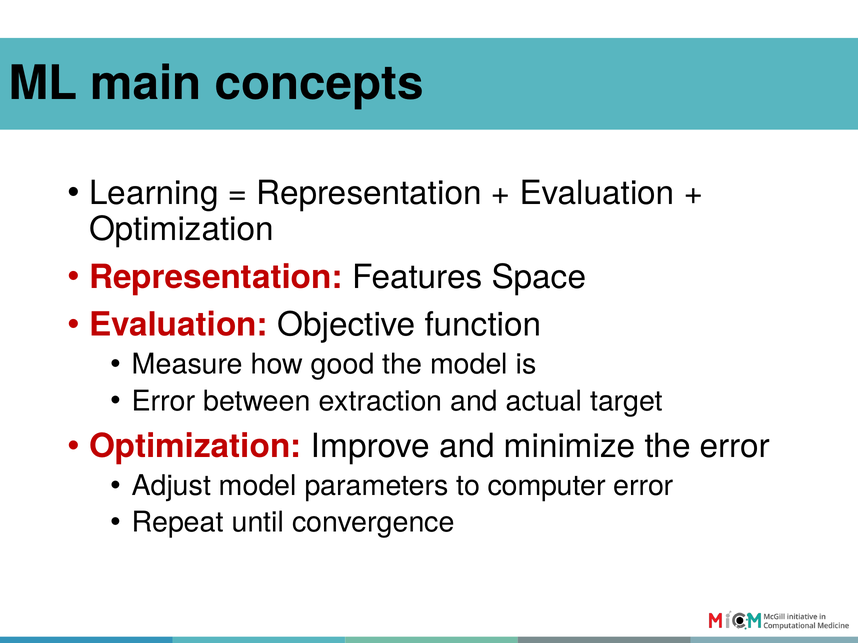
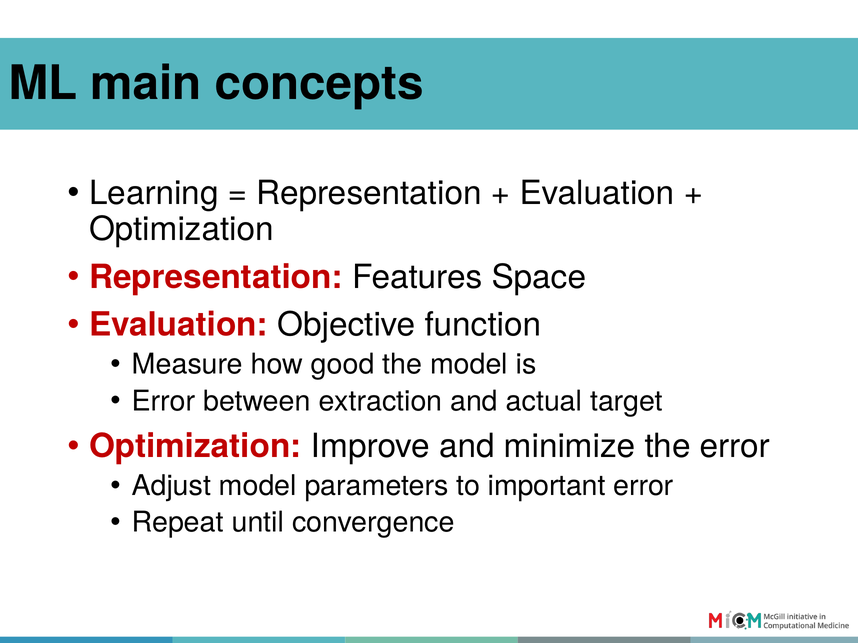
computer: computer -> important
